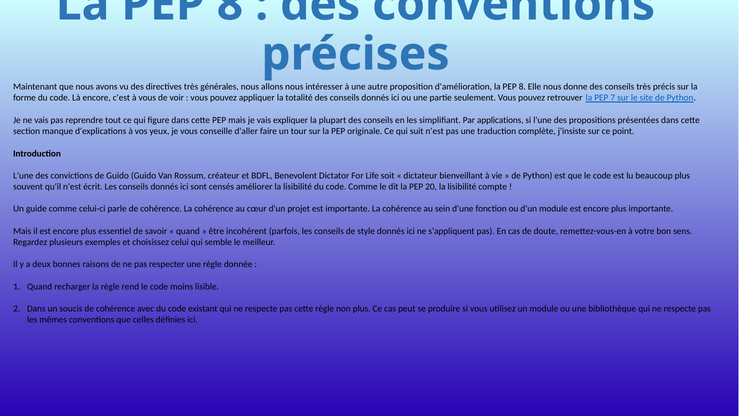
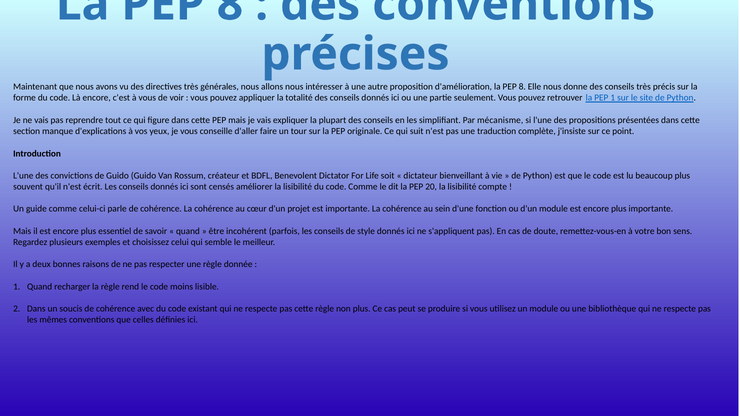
PEP 7: 7 -> 1
applications: applications -> mécanisme
